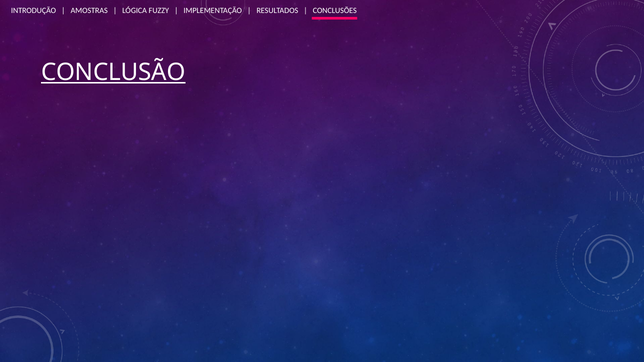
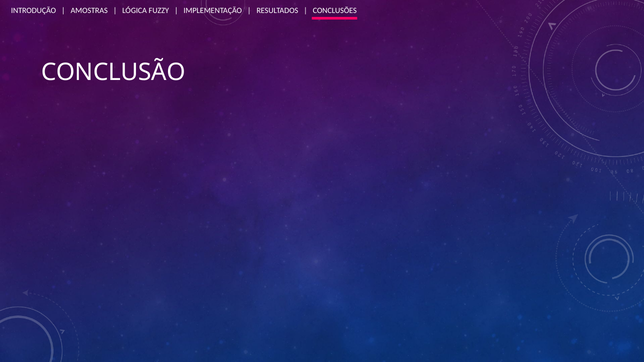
CONCLUSÃO underline: present -> none
